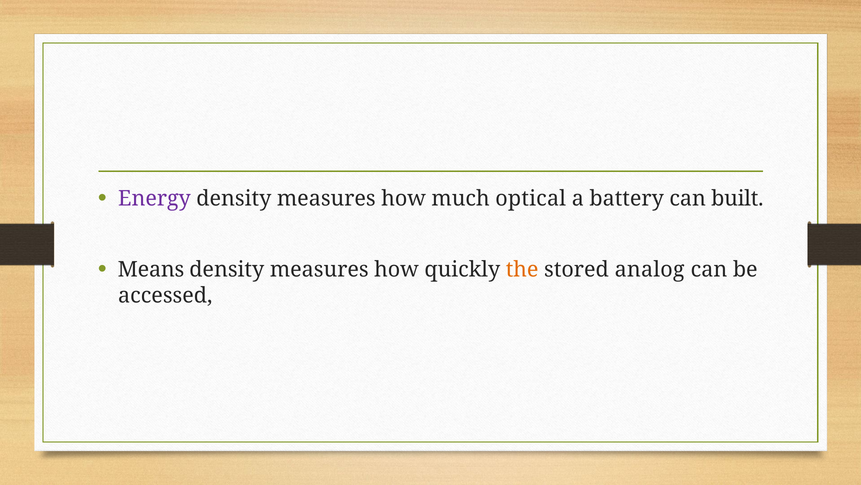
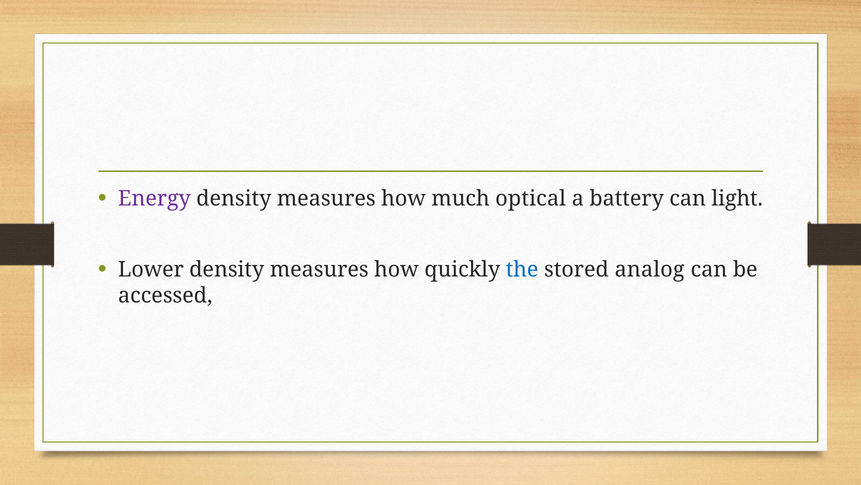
built: built -> light
Means: Means -> Lower
the colour: orange -> blue
